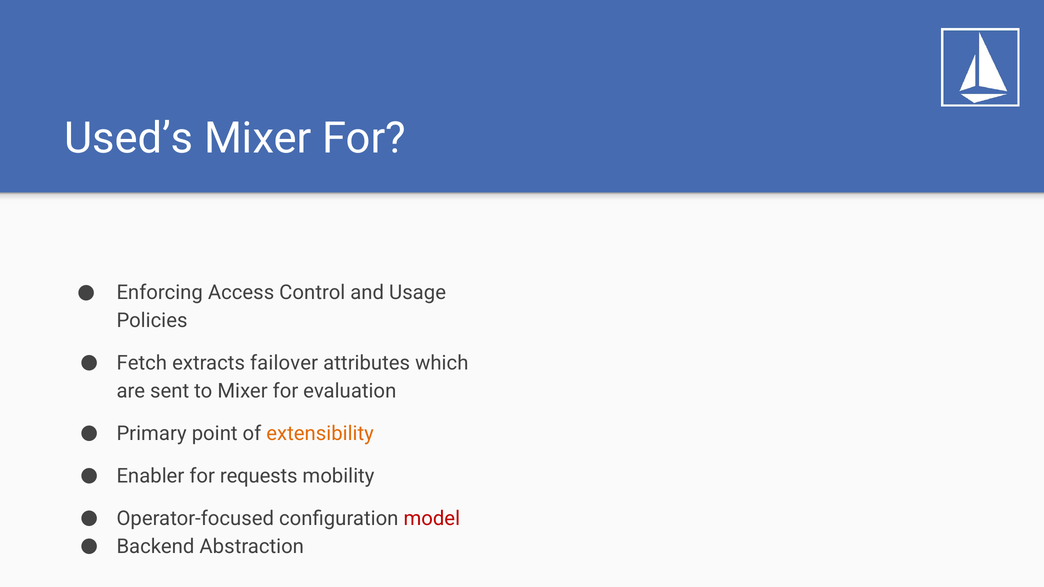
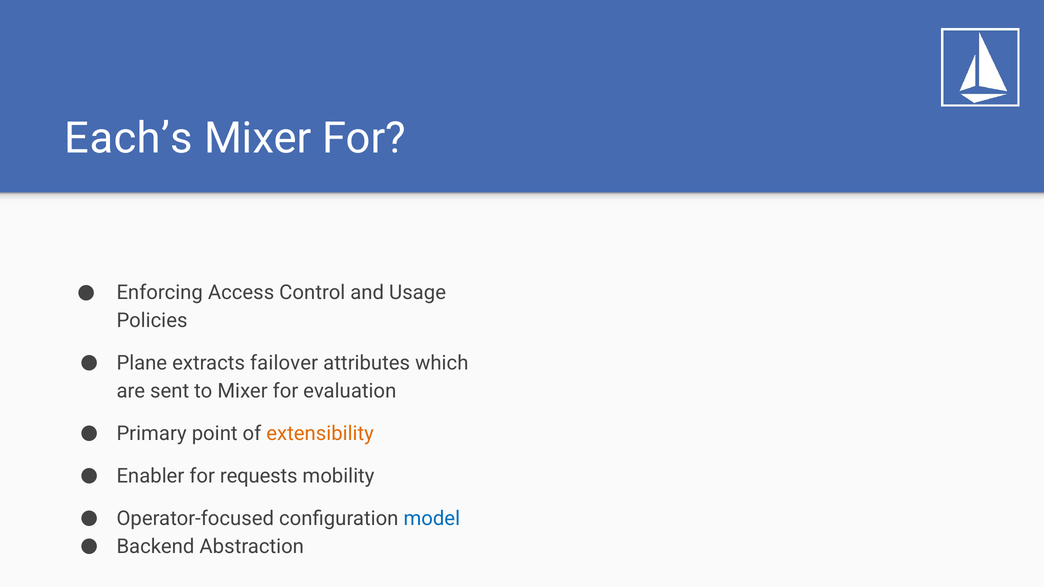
Used’s: Used’s -> Each’s
Fetch: Fetch -> Plane
model colour: red -> blue
